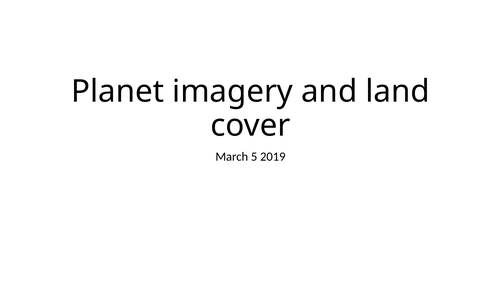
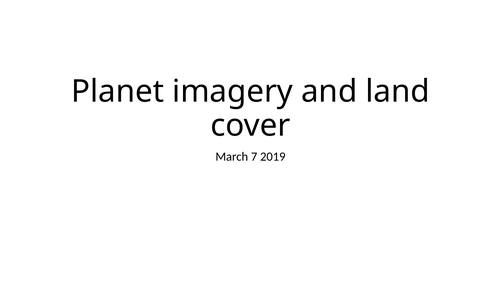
5: 5 -> 7
